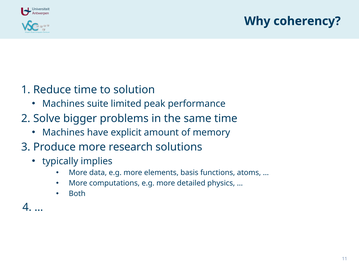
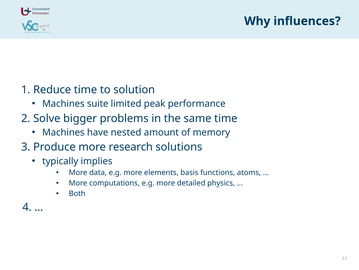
coherency: coherency -> influences
explicit: explicit -> nested
